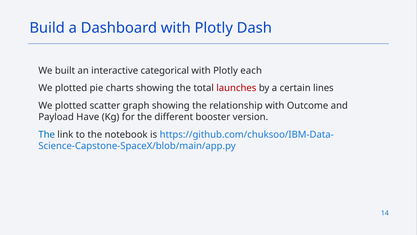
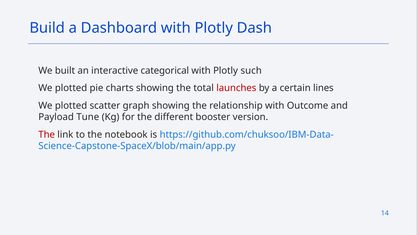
each: each -> such
Have: Have -> Tune
The at (47, 134) colour: blue -> red
